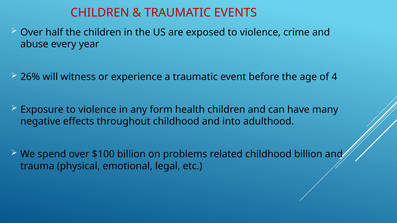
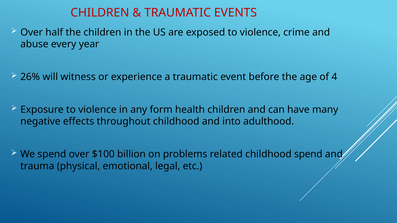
childhood billion: billion -> spend
